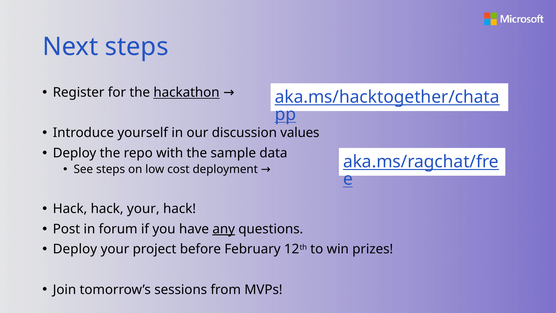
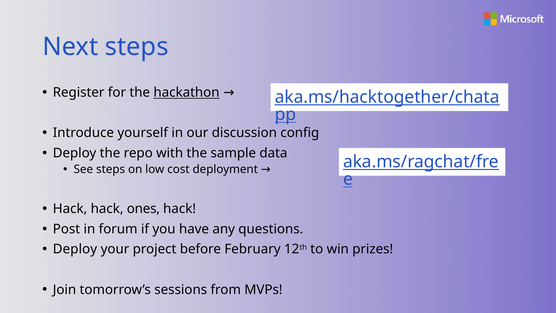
values: values -> config
hack your: your -> ones
any underline: present -> none
